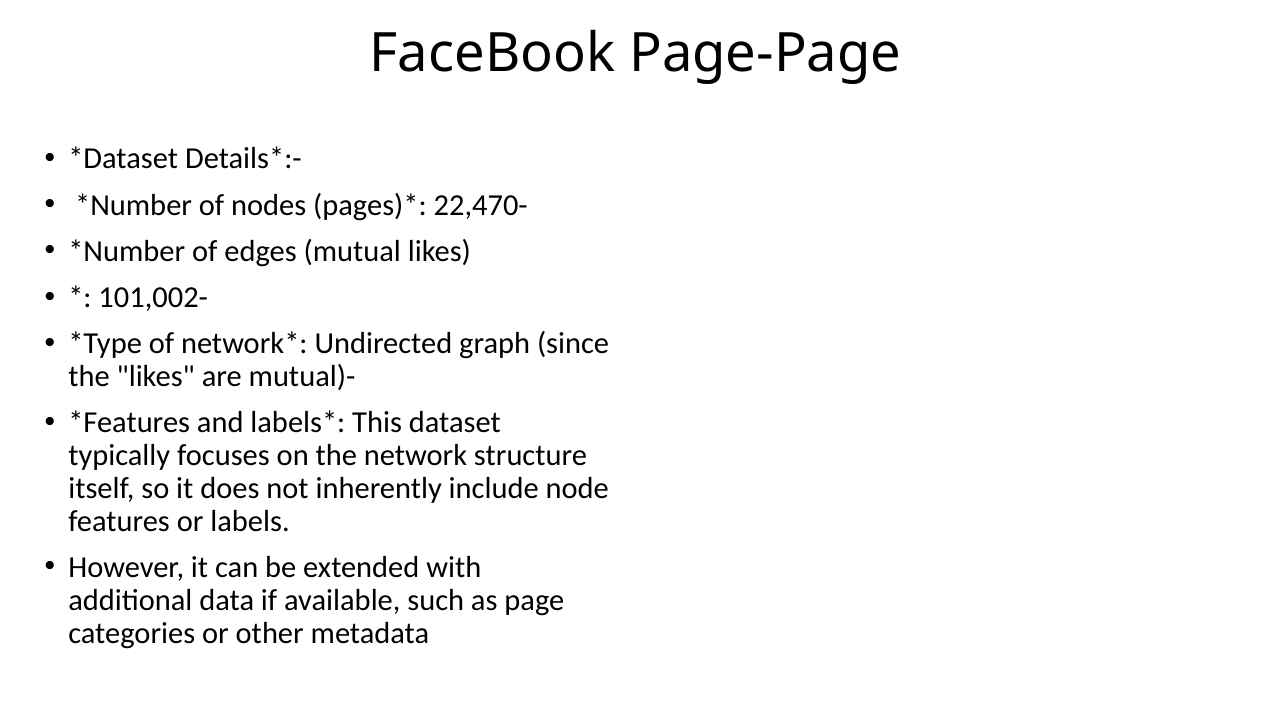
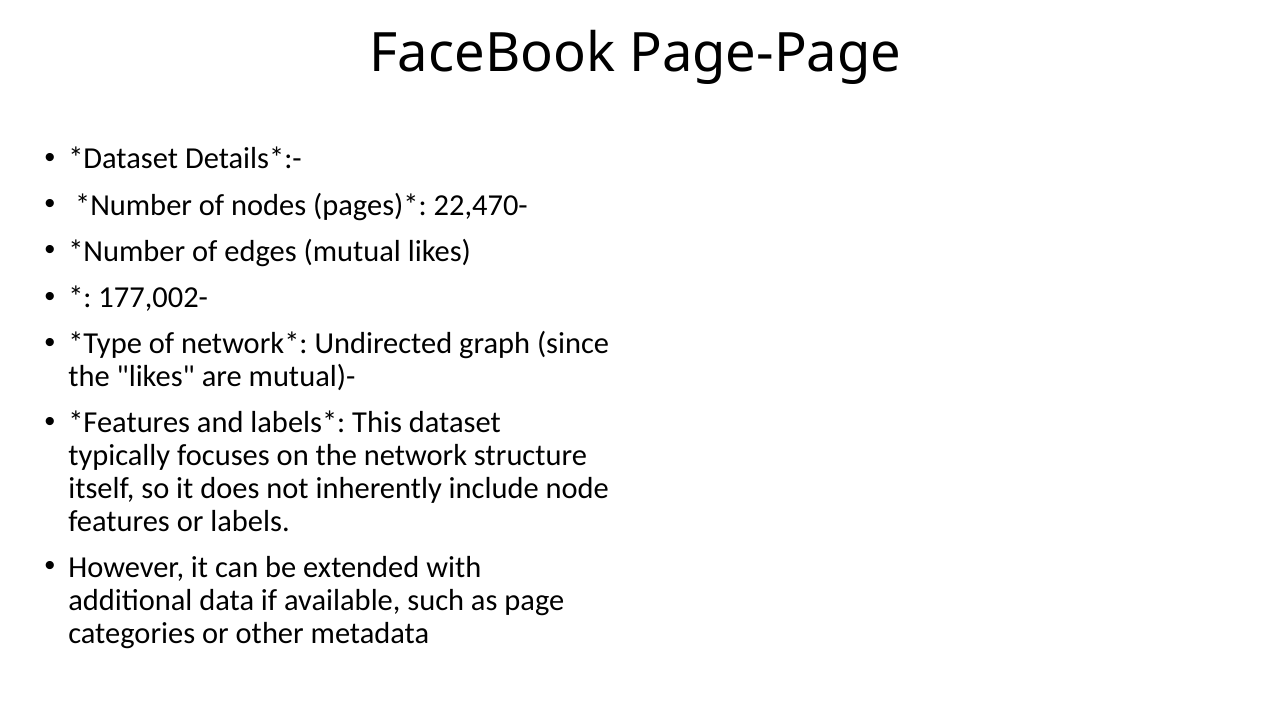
101,002-: 101,002- -> 177,002-
